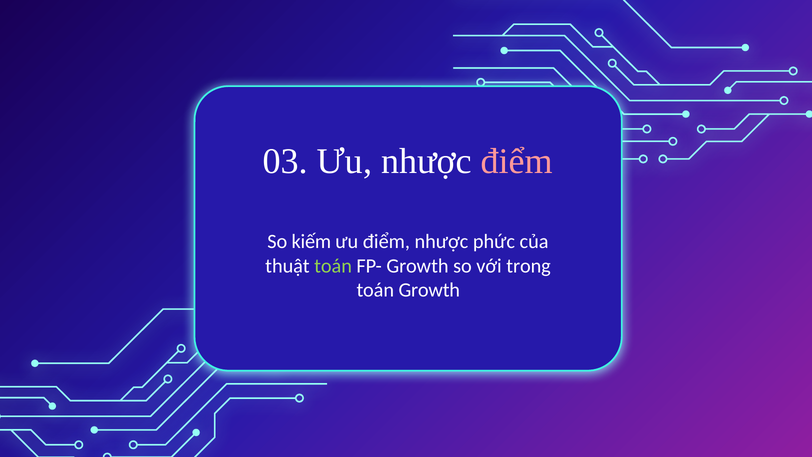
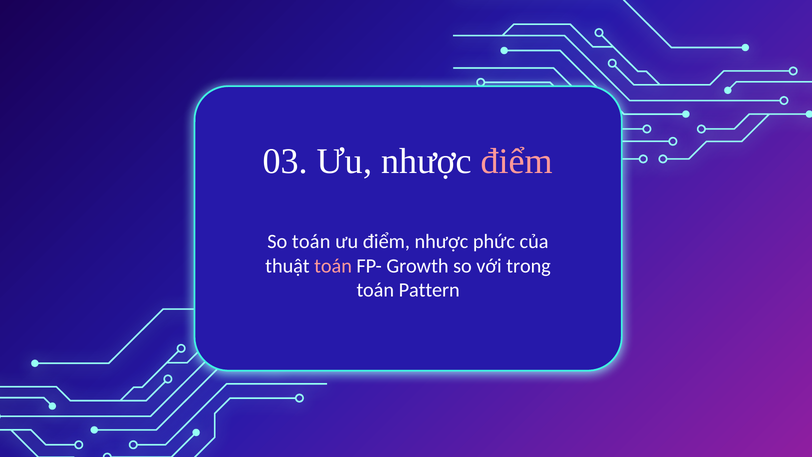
So kiếm: kiếm -> toán
toán at (333, 266) colour: light green -> pink
toán Growth: Growth -> Pattern
